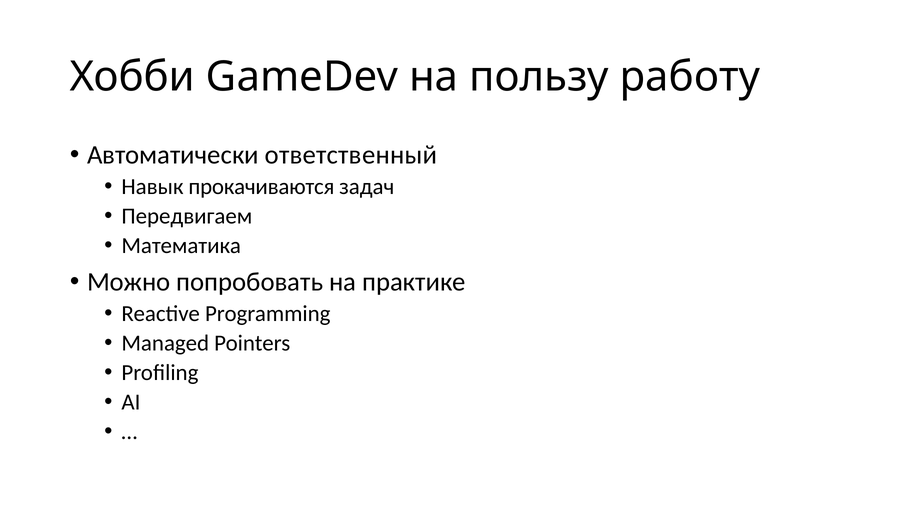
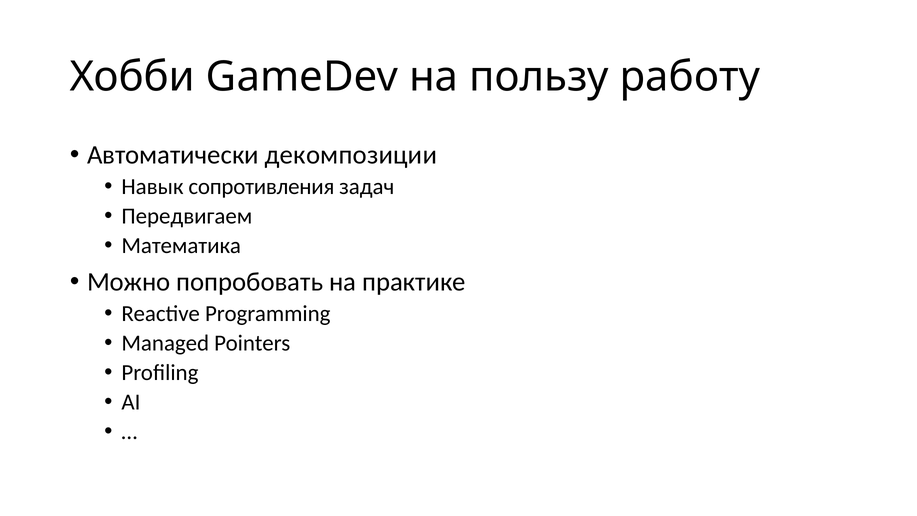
ответственный: ответственный -> декомпозиции
прокачиваются: прокачиваются -> сопротивления
